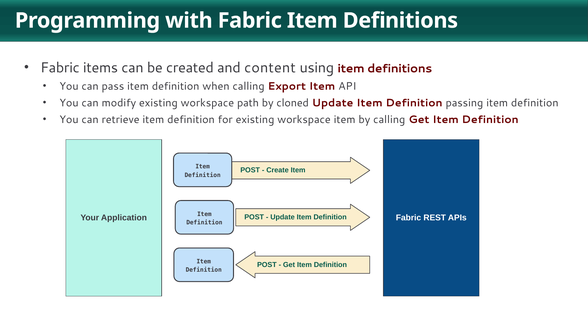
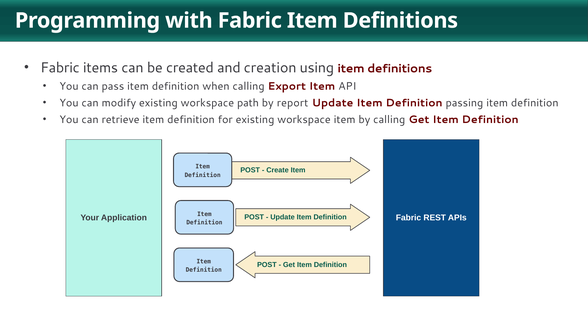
content: content -> creation
cloned: cloned -> report
